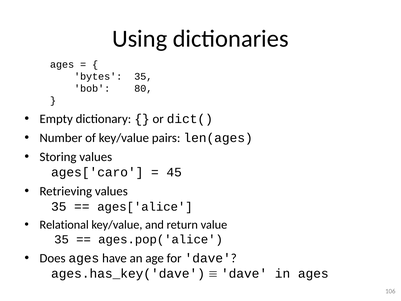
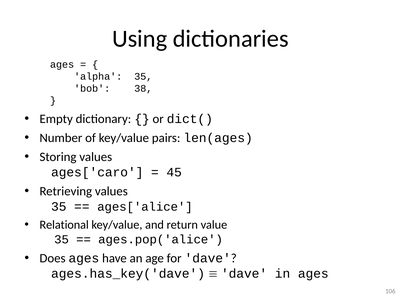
bytes: bytes -> alpha
80: 80 -> 38
